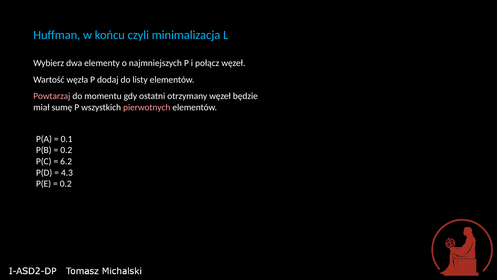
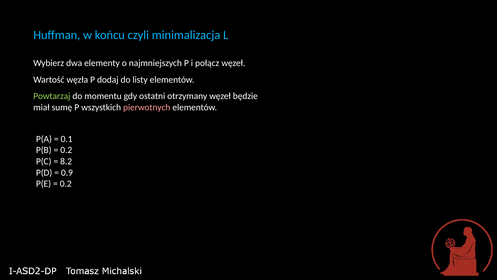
Powtarzaj colour: pink -> light green
6.2: 6.2 -> 8.2
4.3: 4.3 -> 0.9
